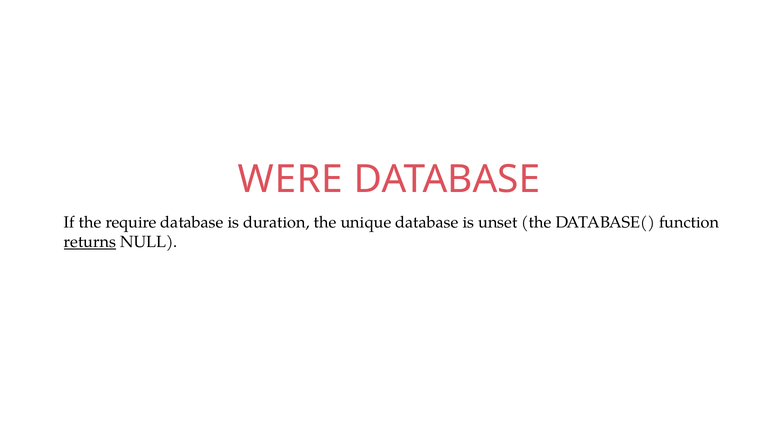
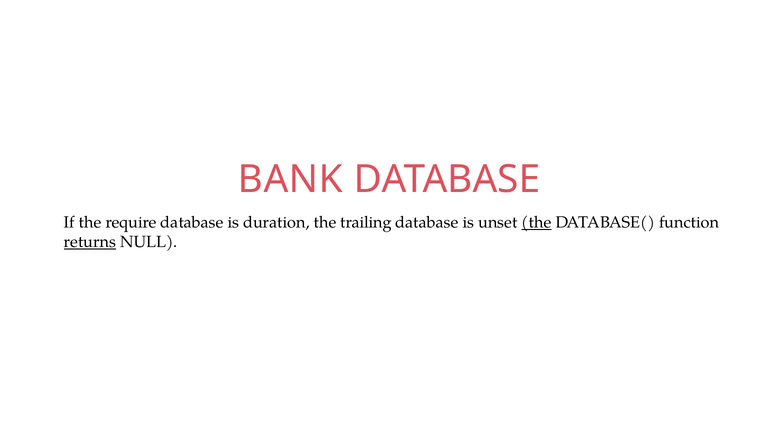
WERE: WERE -> BANK
unique: unique -> trailing
the at (537, 223) underline: none -> present
